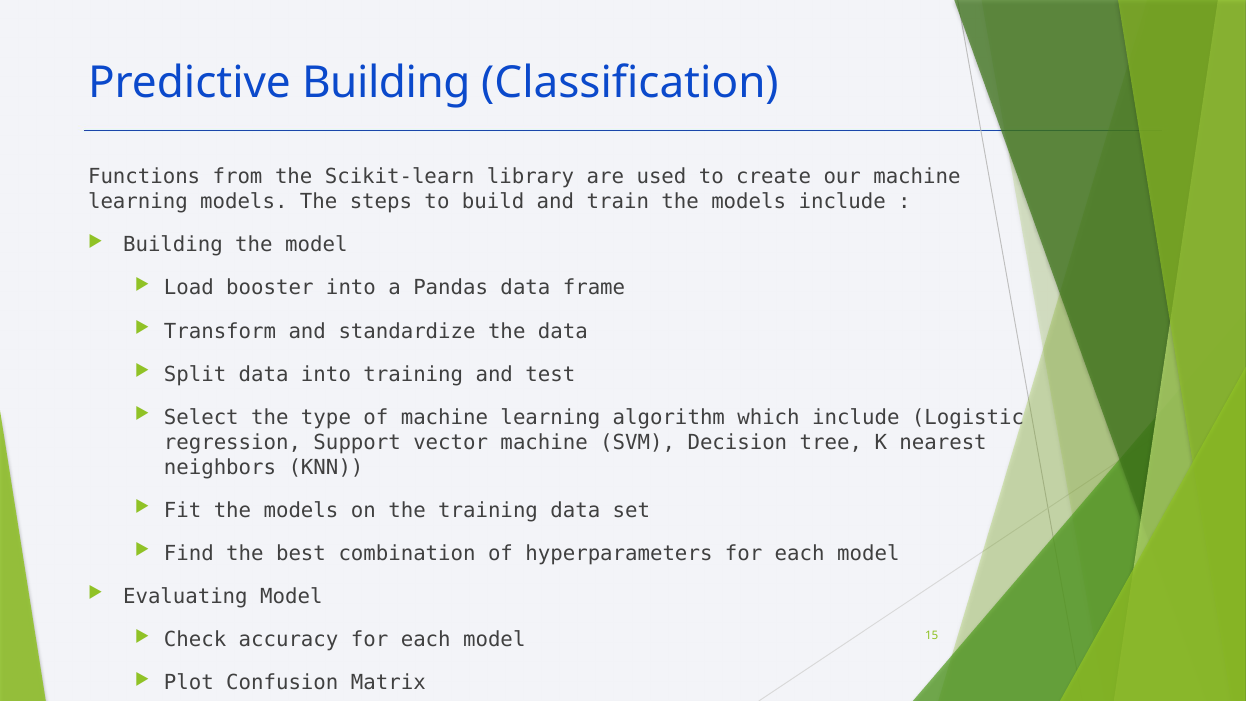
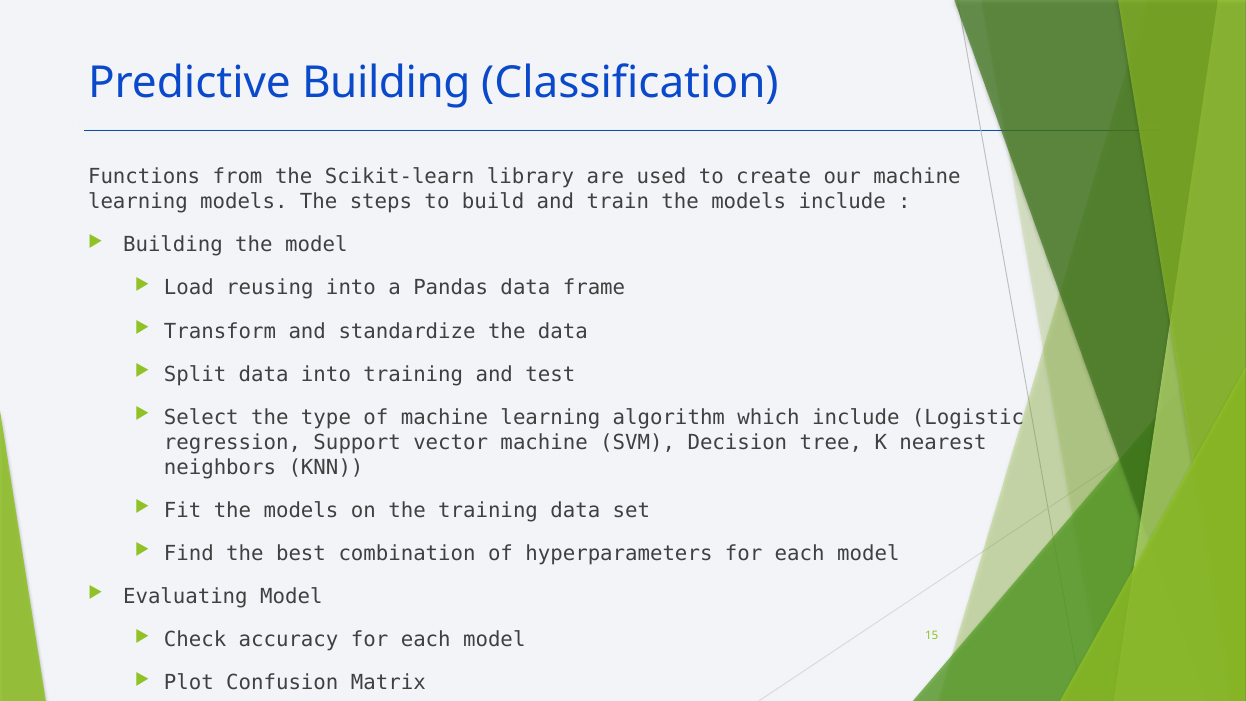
booster: booster -> reusing
